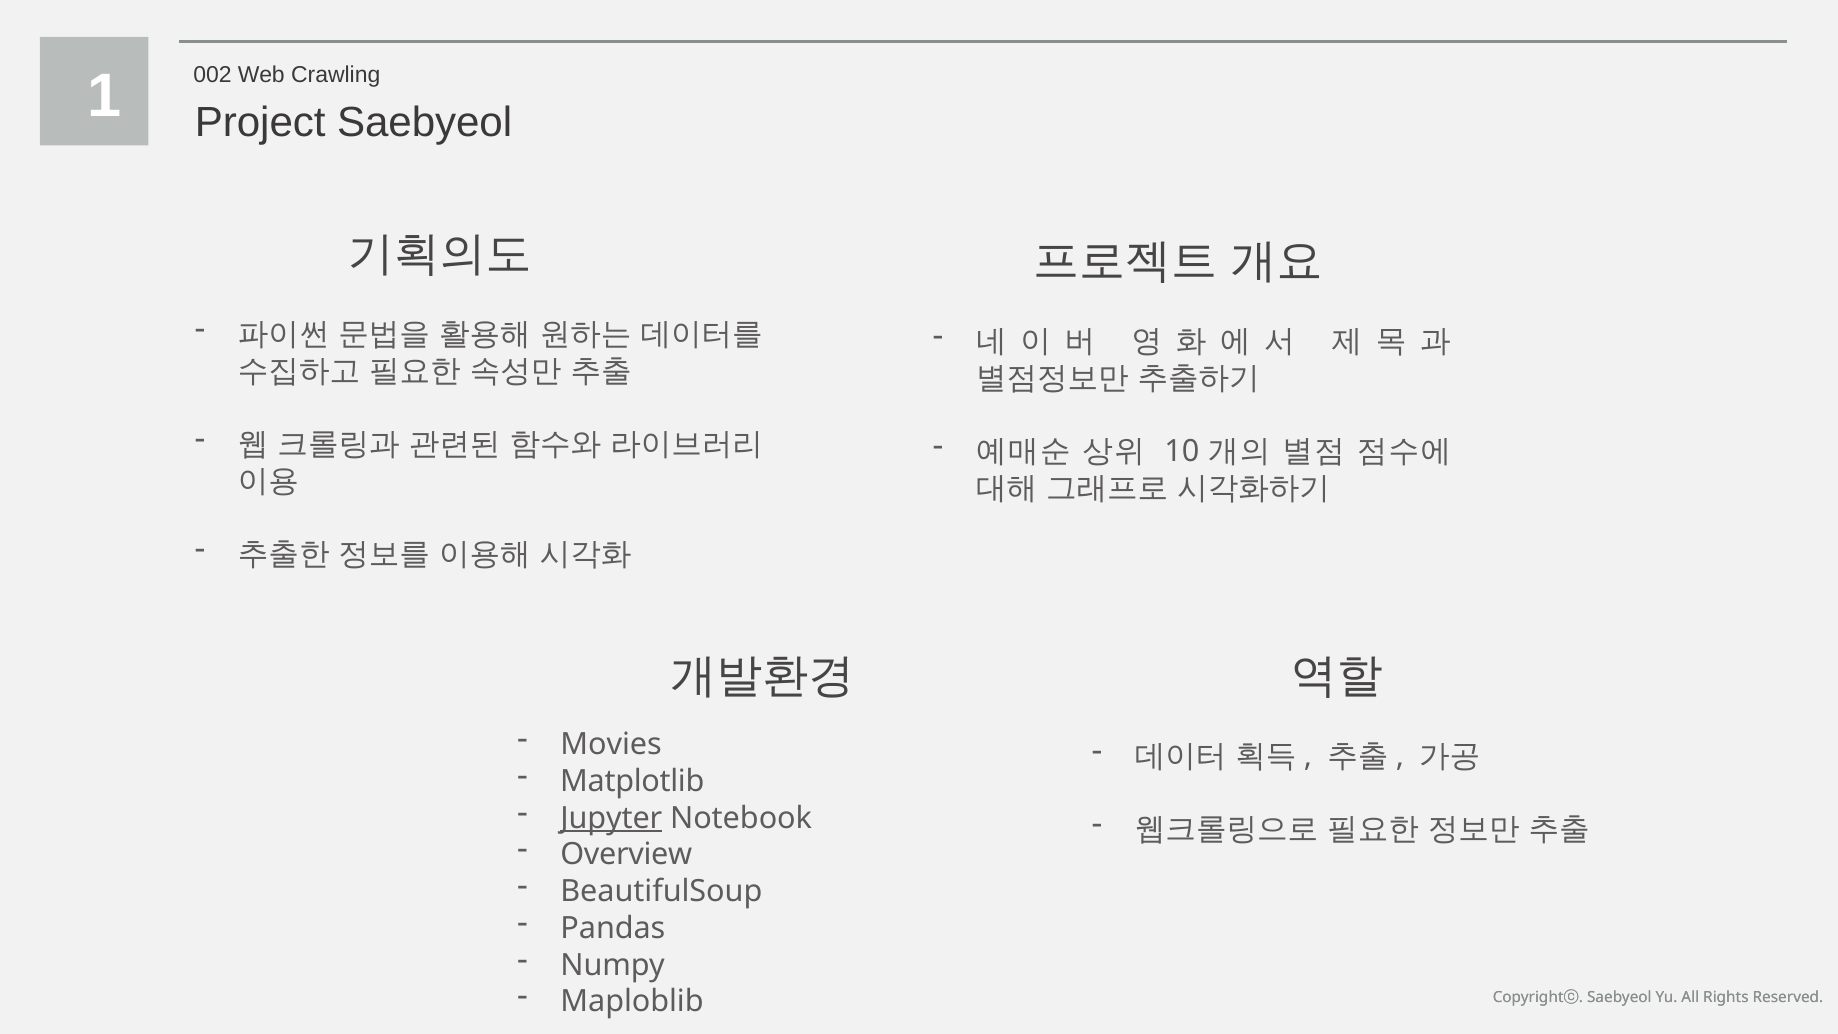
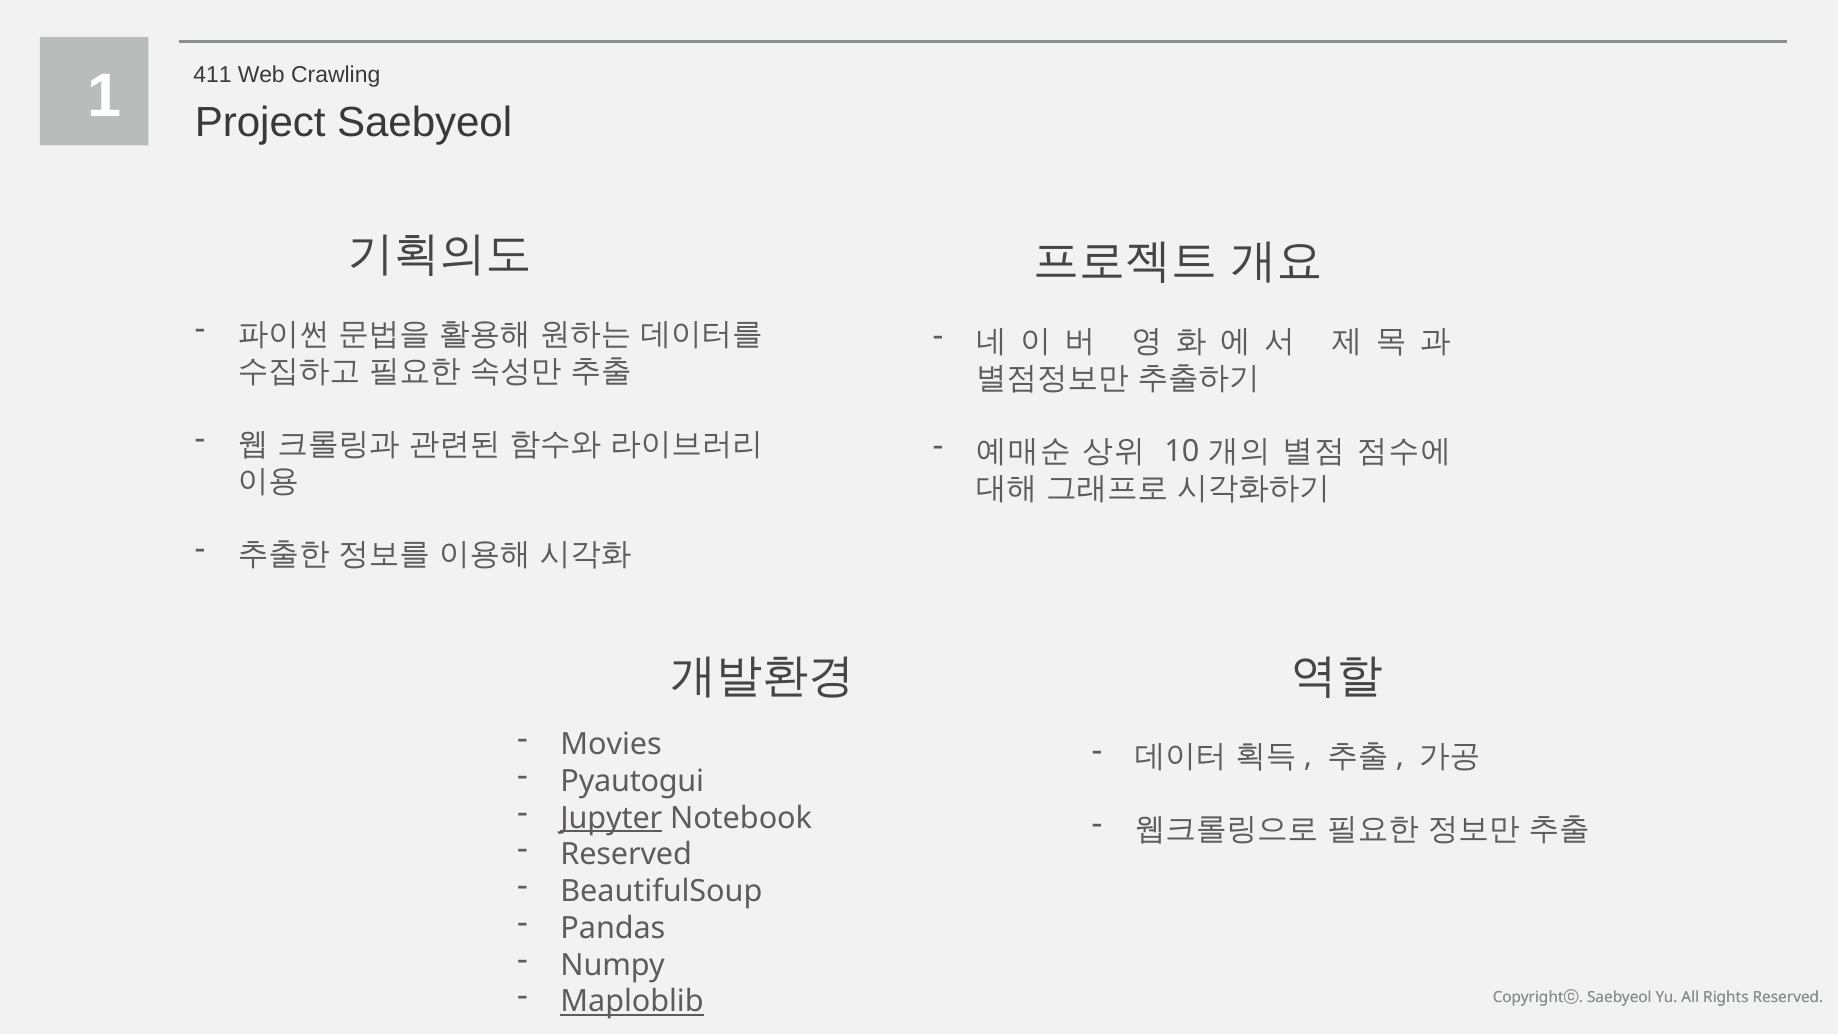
002: 002 -> 411
Matplotlib: Matplotlib -> Pyautogui
Overview at (626, 855): Overview -> Reserved
Maploblib underline: none -> present
